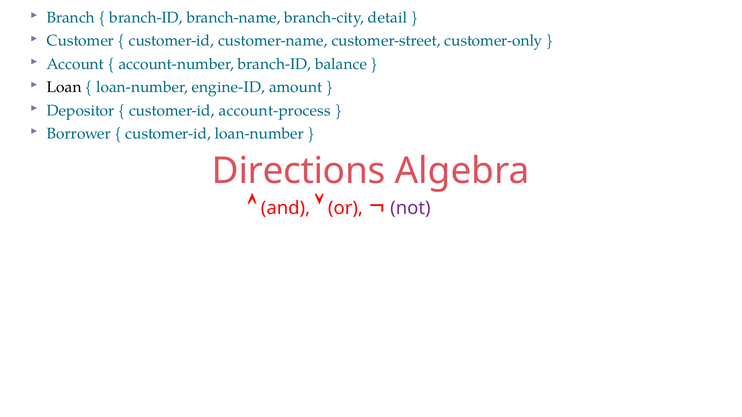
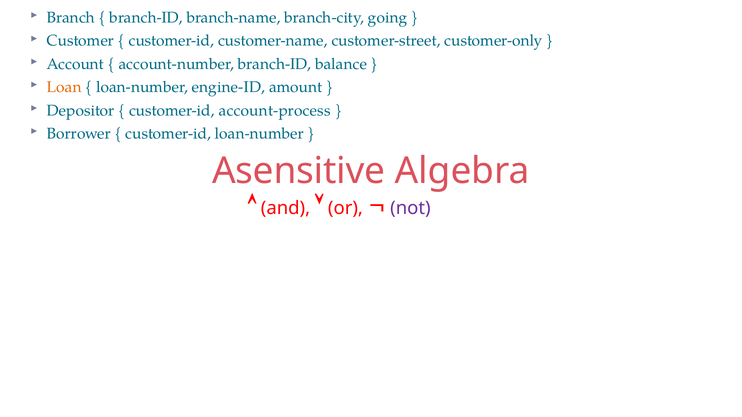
detail: detail -> going
Loan colour: black -> orange
Directions: Directions -> Asensitive
